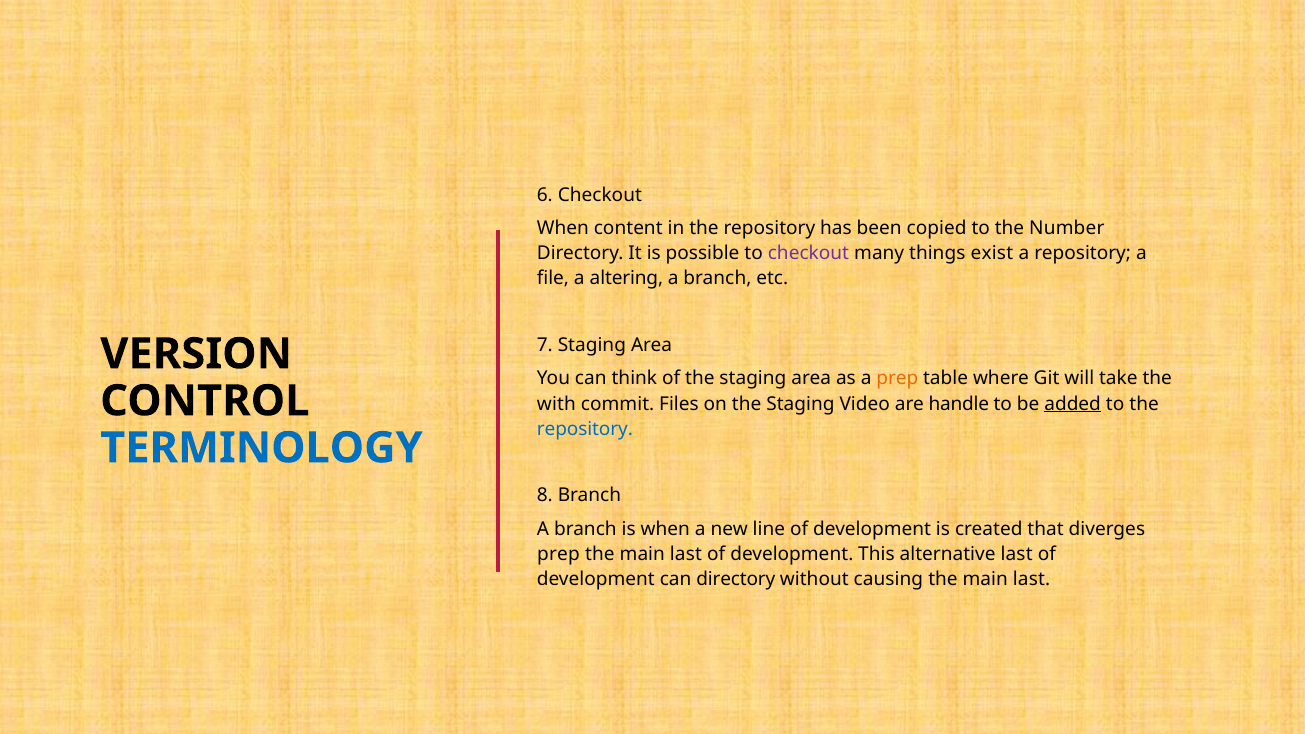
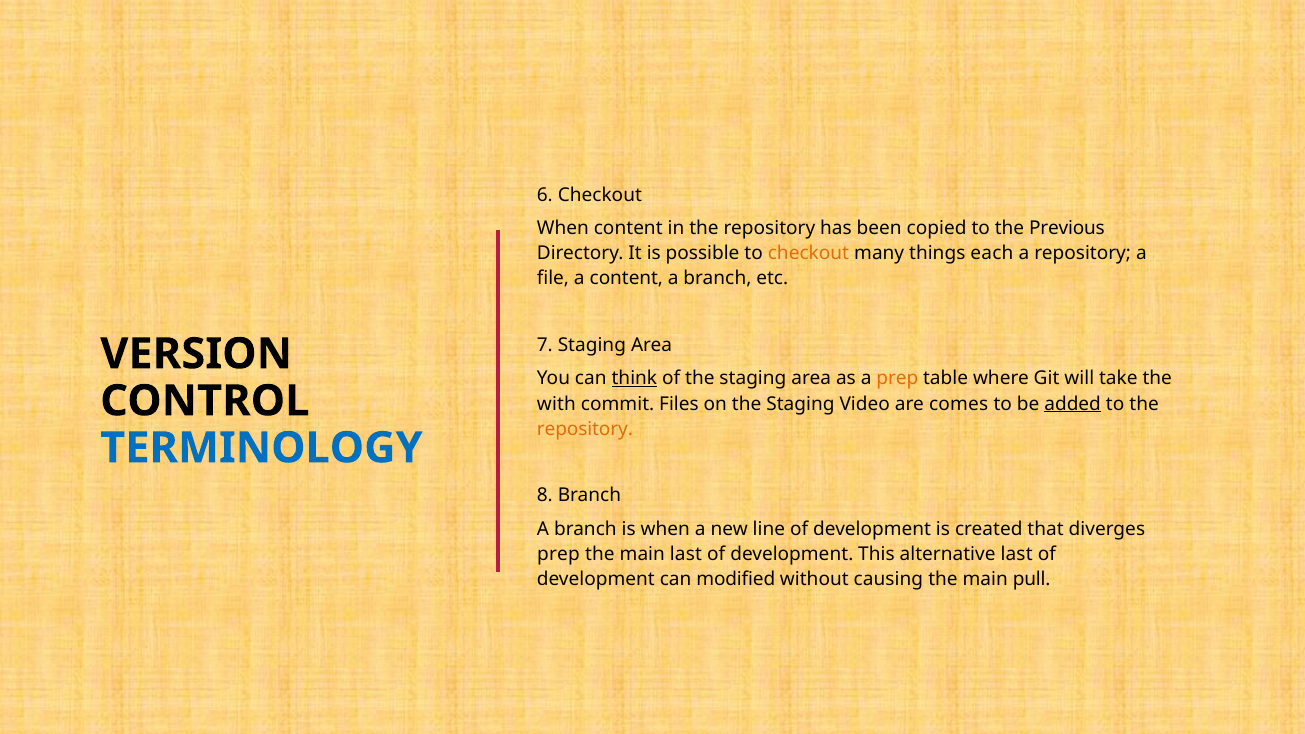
Number: Number -> Previous
checkout at (808, 253) colour: purple -> orange
exist: exist -> each
a altering: altering -> content
think underline: none -> present
handle: handle -> comes
repository at (585, 429) colour: blue -> orange
can directory: directory -> modified
last at (1032, 579): last -> pull
